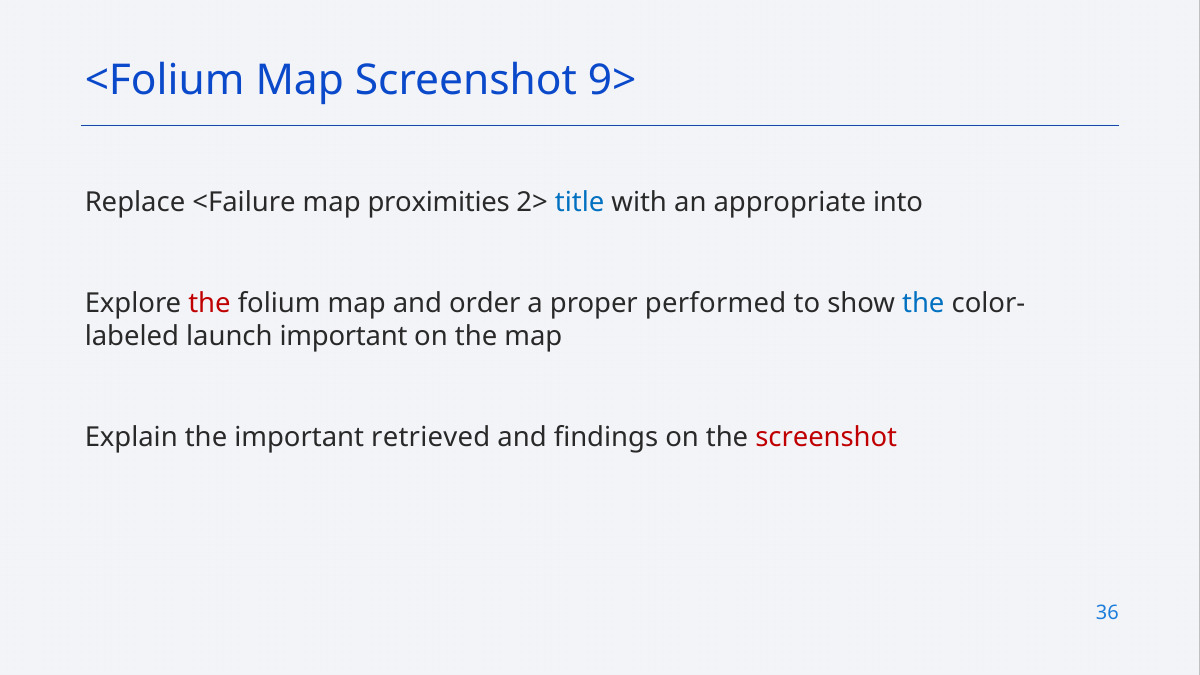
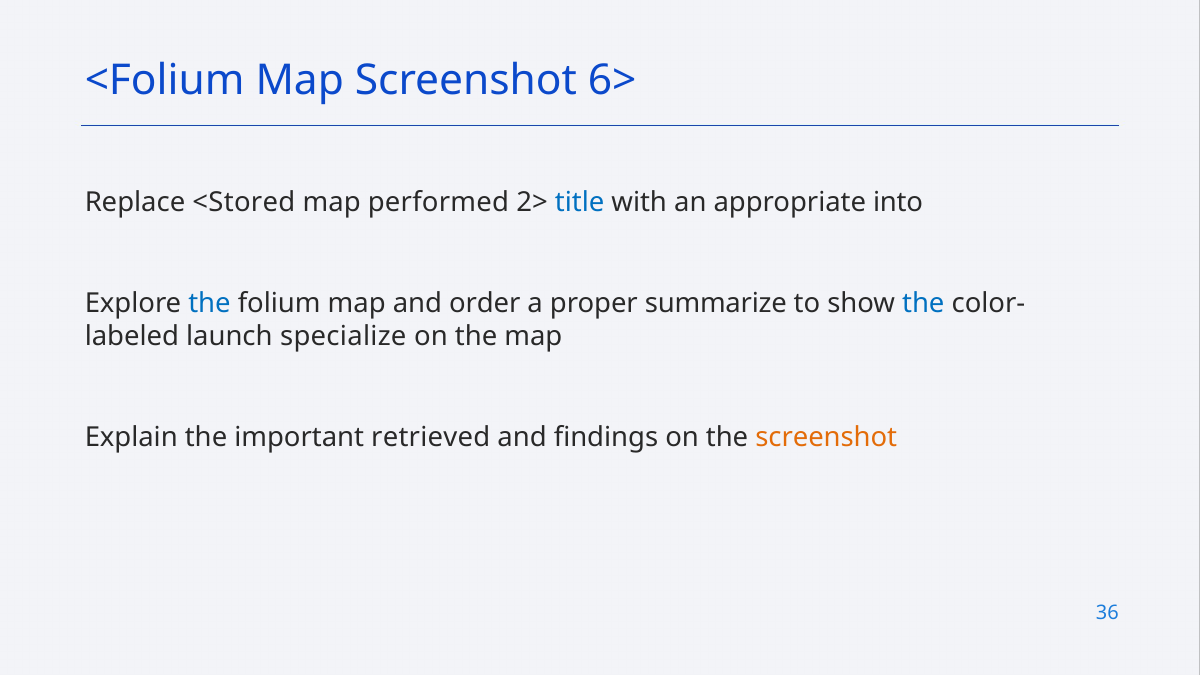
9>: 9> -> 6>
<Failure: <Failure -> <Stored
proximities: proximities -> performed
the at (210, 303) colour: red -> blue
performed: performed -> summarize
launch important: important -> specialize
screenshot at (826, 437) colour: red -> orange
